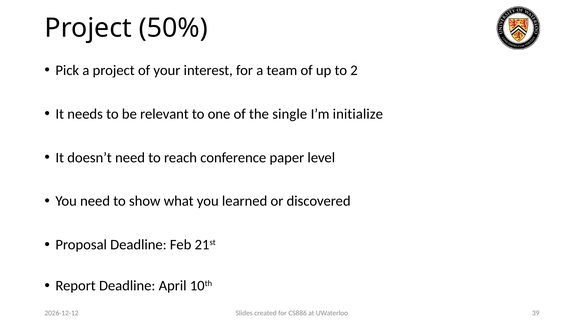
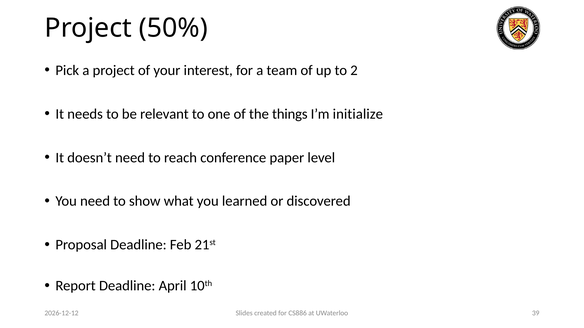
single: single -> things
